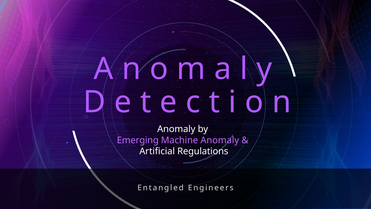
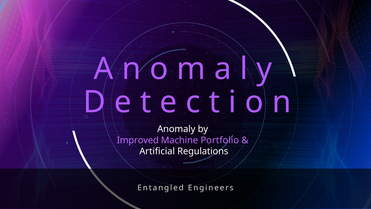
Emerging: Emerging -> Improved
Machine Anomaly: Anomaly -> Portfolio
